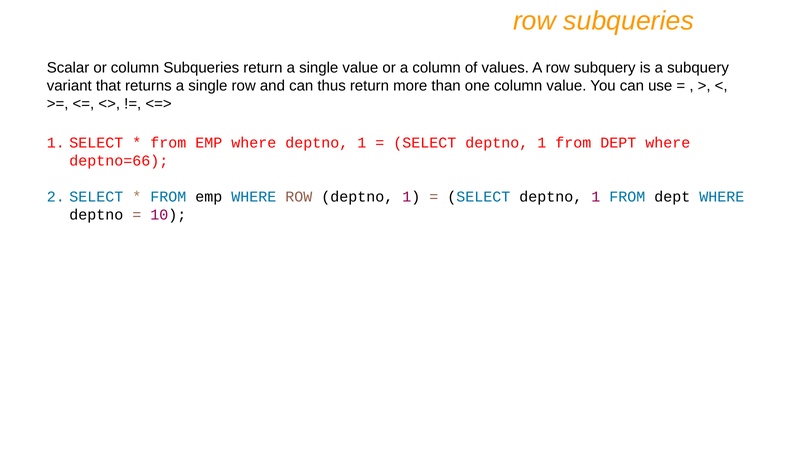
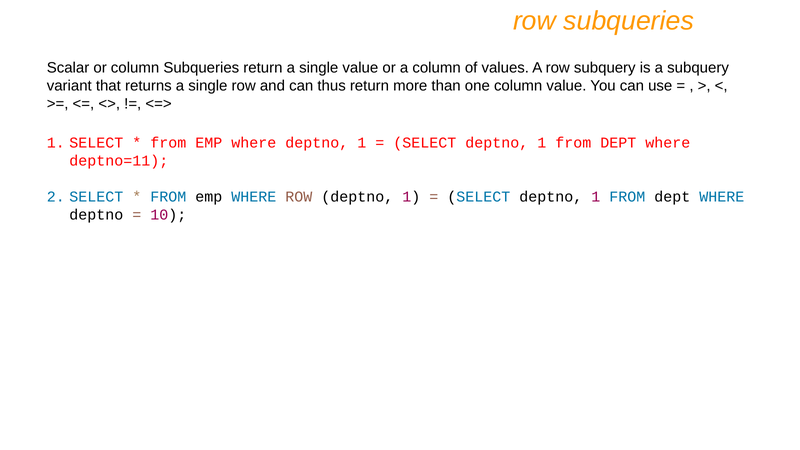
deptno=66: deptno=66 -> deptno=11
